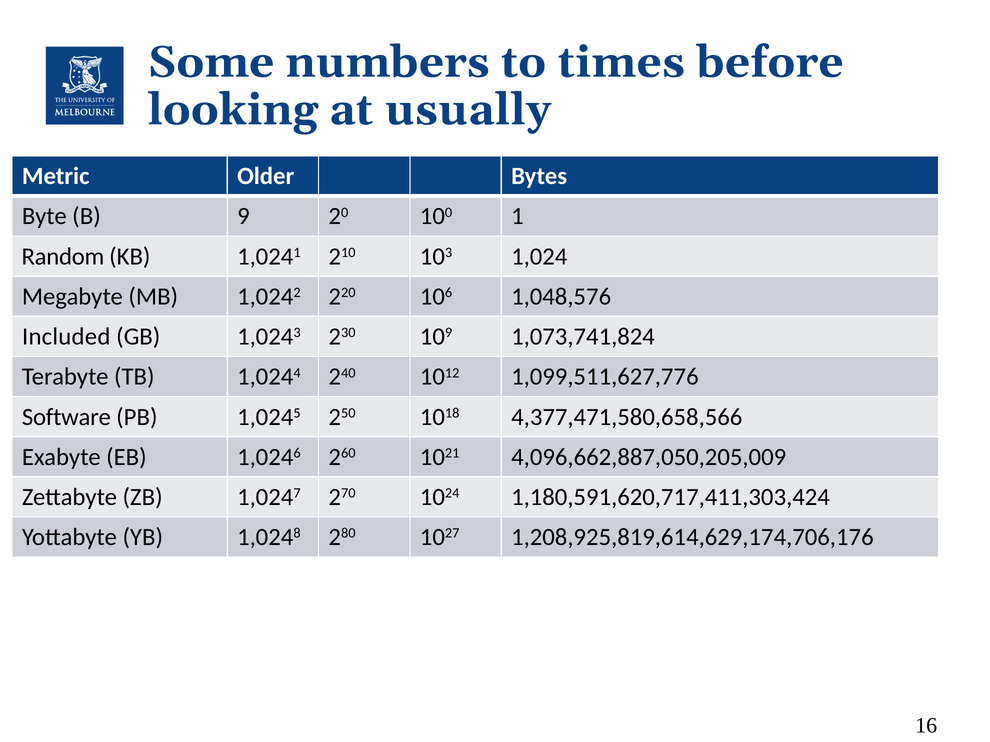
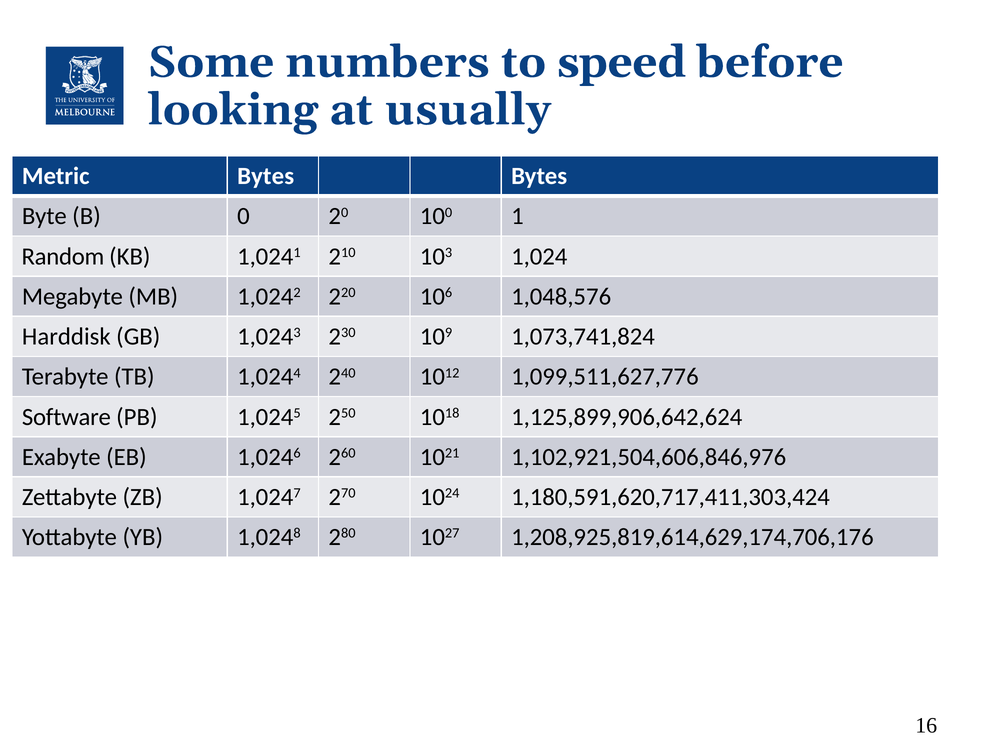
times: times -> speed
Metric Older: Older -> Bytes
9: 9 -> 0
Included: Included -> Harddisk
4,377,471,580,658,566: 4,377,471,580,658,566 -> 1,125,899,906,642,624
4,096,662,887,050,205,009: 4,096,662,887,050,205,009 -> 1,102,921,504,606,846,976
